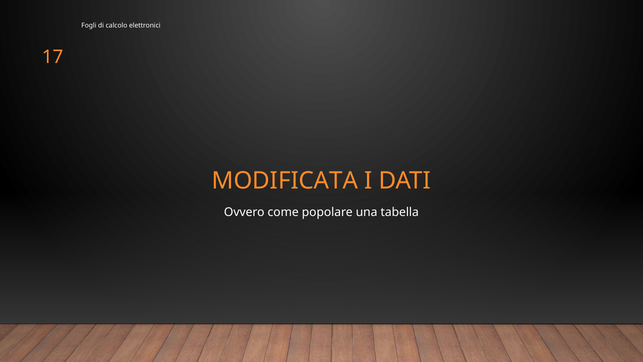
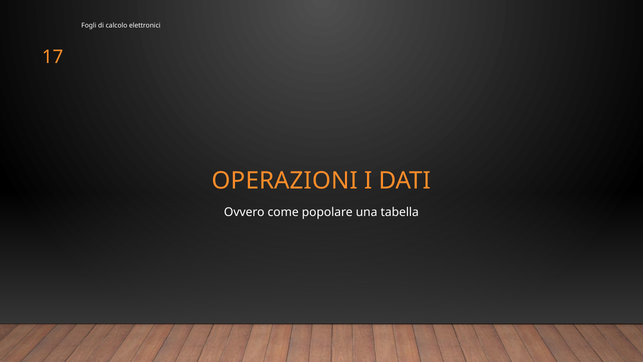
MODIFICATA: MODIFICATA -> OPERAZIONI
